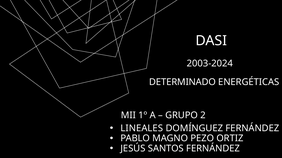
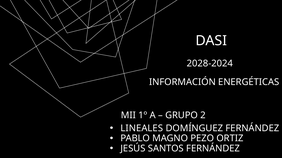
2003-2024: 2003-2024 -> 2028-2024
DETERMINADO: DETERMINADO -> INFORMACIÓN
